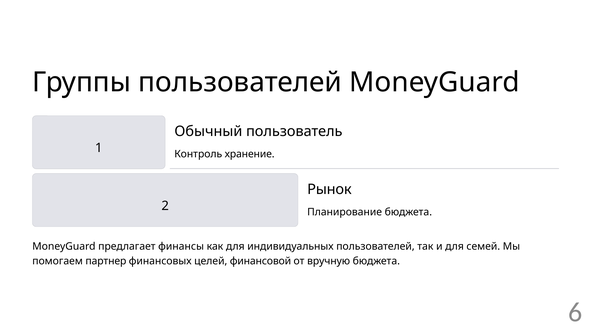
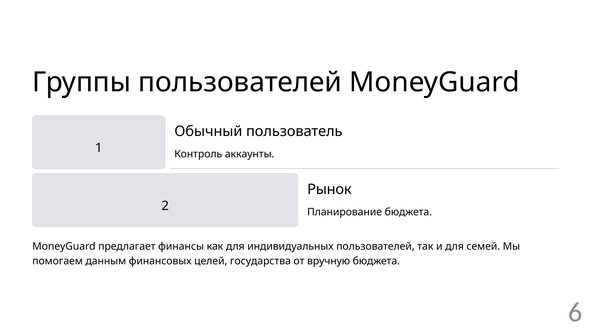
хранение: хранение -> аккаунты
партнер: партнер -> данным
финансовой: финансовой -> государства
